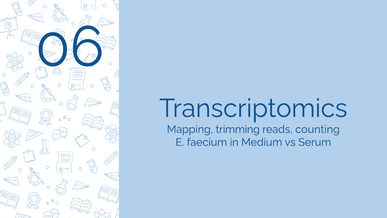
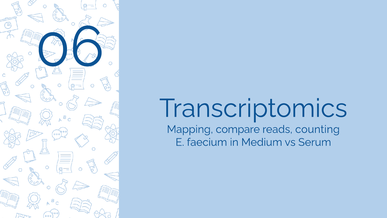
trimming: trimming -> compare
